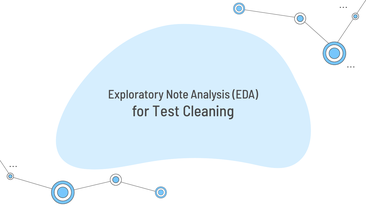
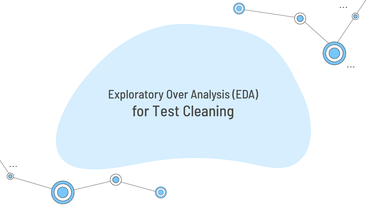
Note: Note -> Over
